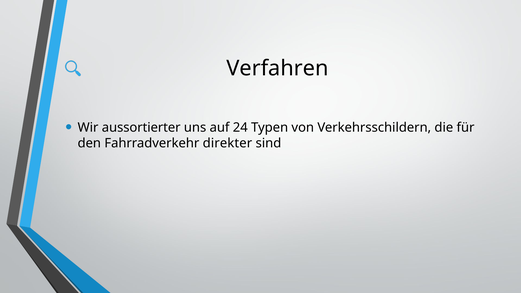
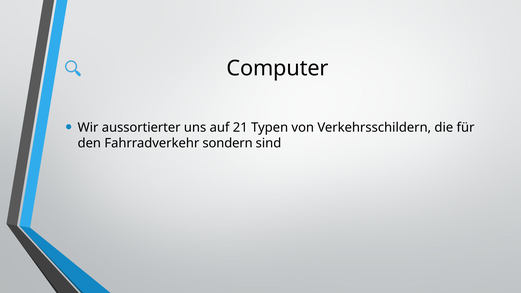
Verfahren: Verfahren -> Computer
24: 24 -> 21
direkter: direkter -> sondern
